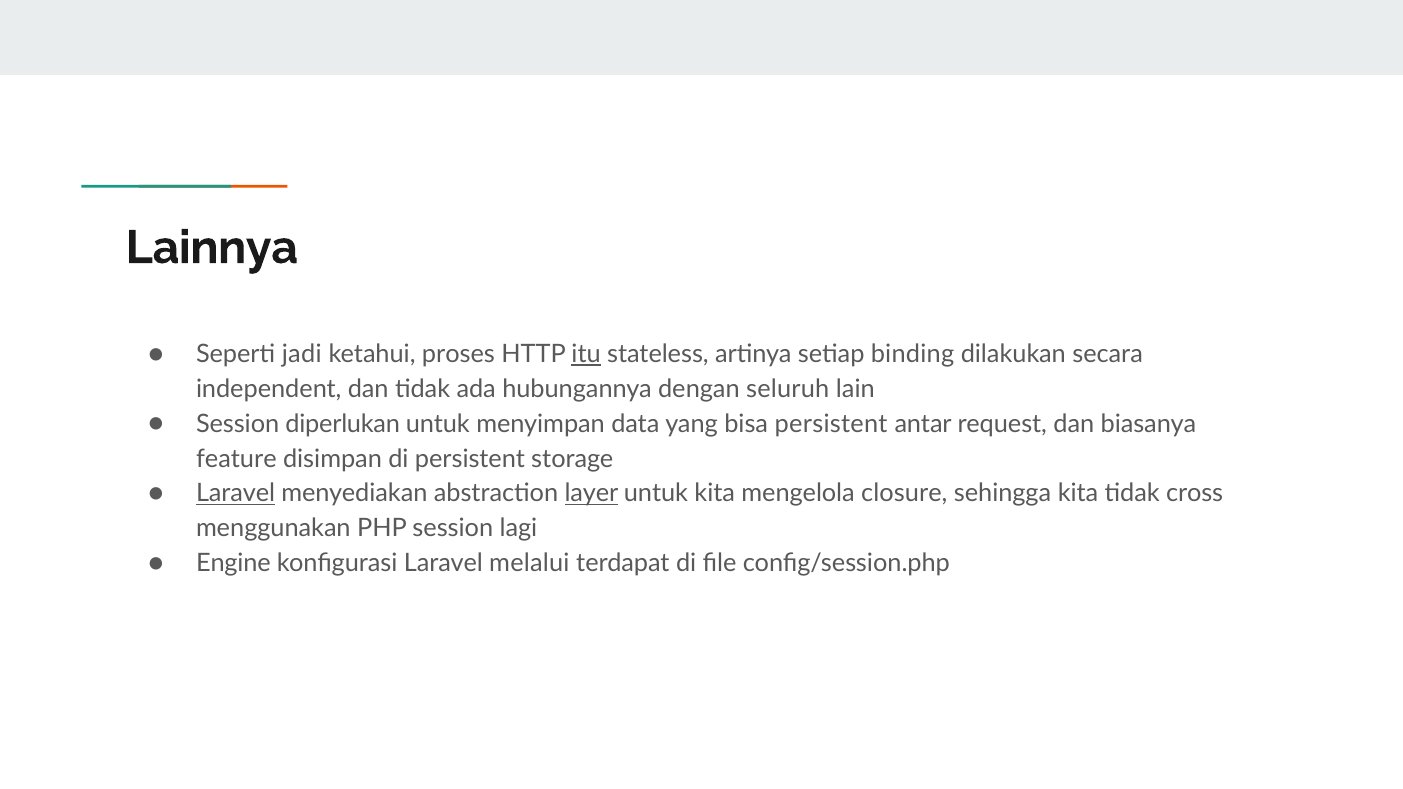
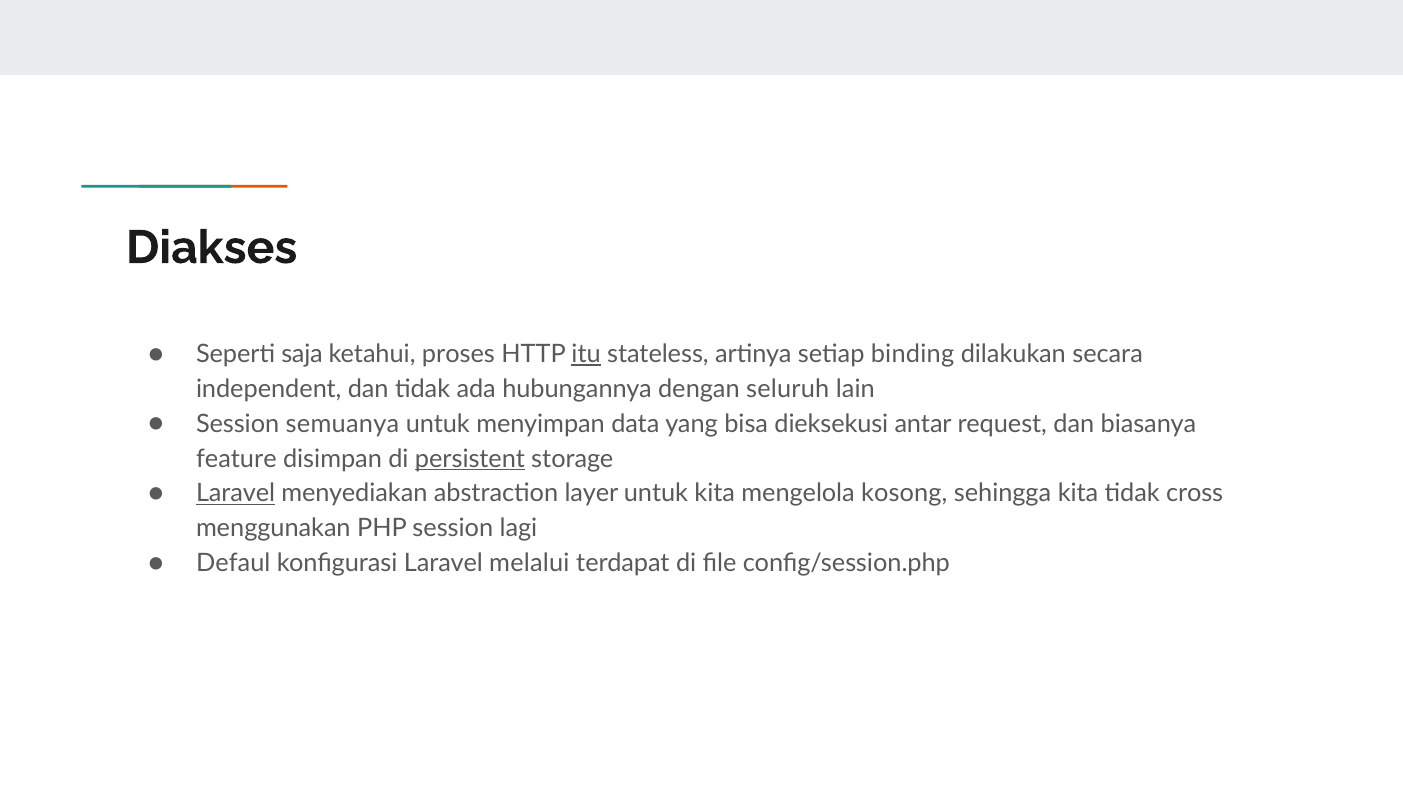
Lainnya: Lainnya -> Diakses
jadi: jadi -> saja
diperlukan: diperlukan -> semuanya
bisa persistent: persistent -> dieksekusi
persistent at (470, 459) underline: none -> present
layer underline: present -> none
closure: closure -> kosong
Engine: Engine -> Defaul
